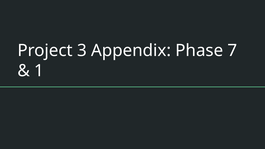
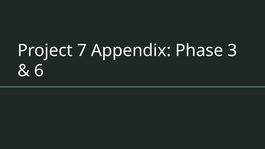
3: 3 -> 7
7: 7 -> 3
1: 1 -> 6
